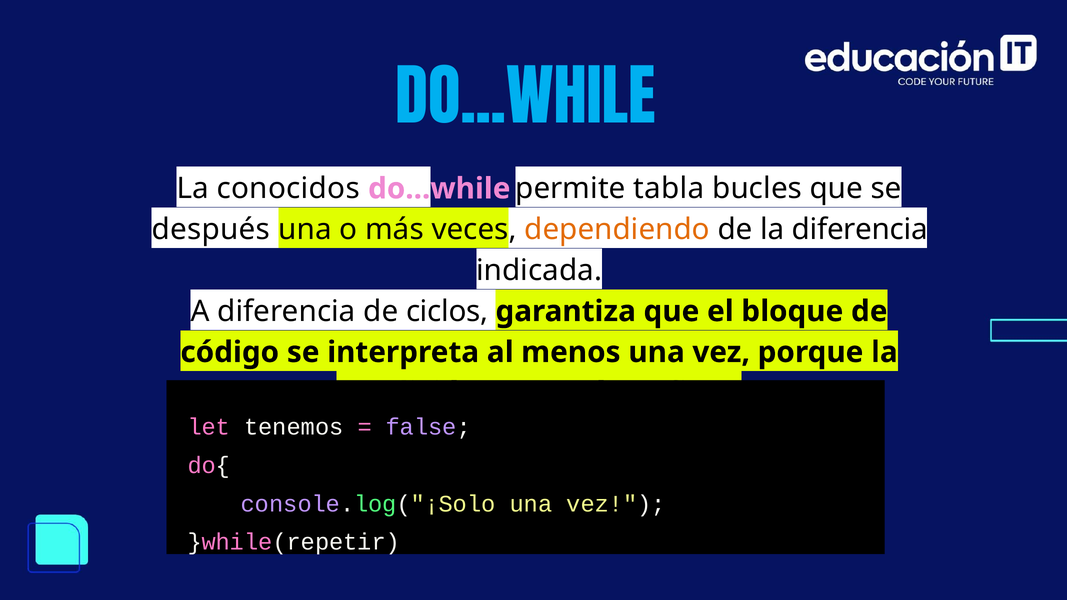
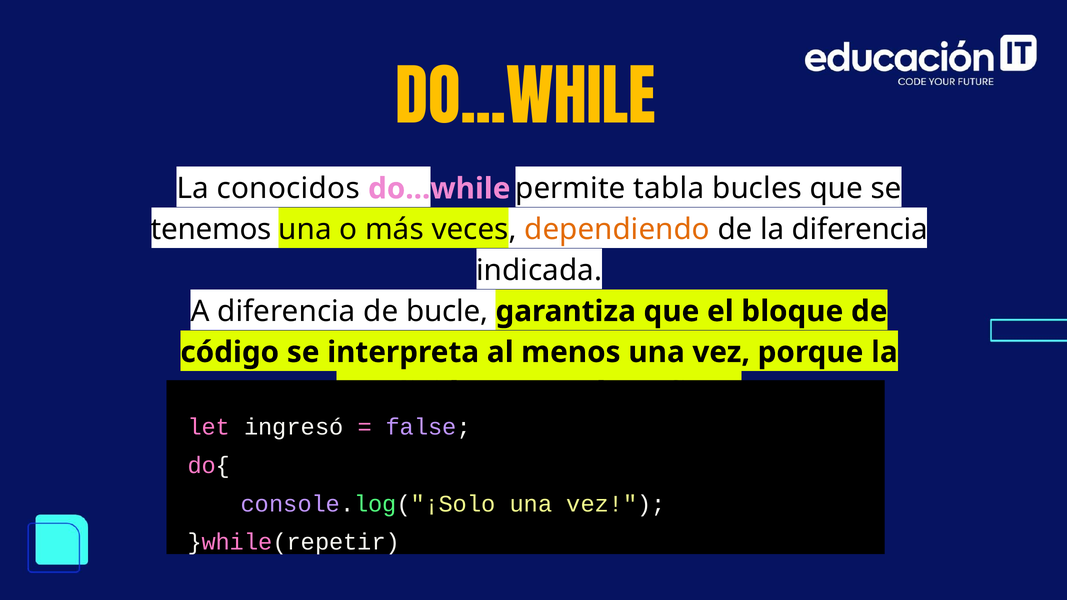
DO...WHILE at (526, 101) colour: light blue -> yellow
después: después -> tenemos
ciclos: ciclos -> bucle
tenemos: tenemos -> ingresó
